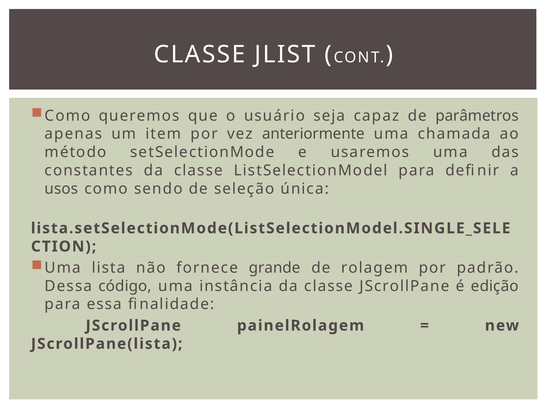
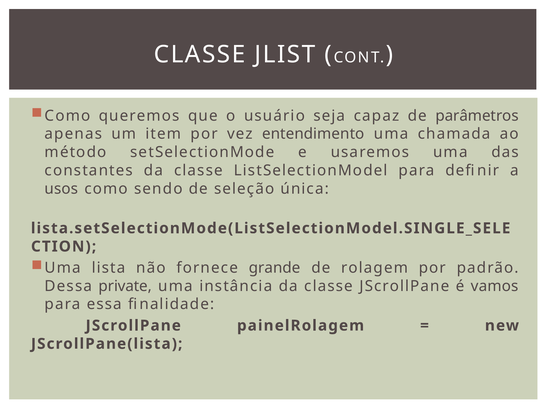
anteriormente: anteriormente -> entendimento
código: código -> private
edição: edição -> vamos
